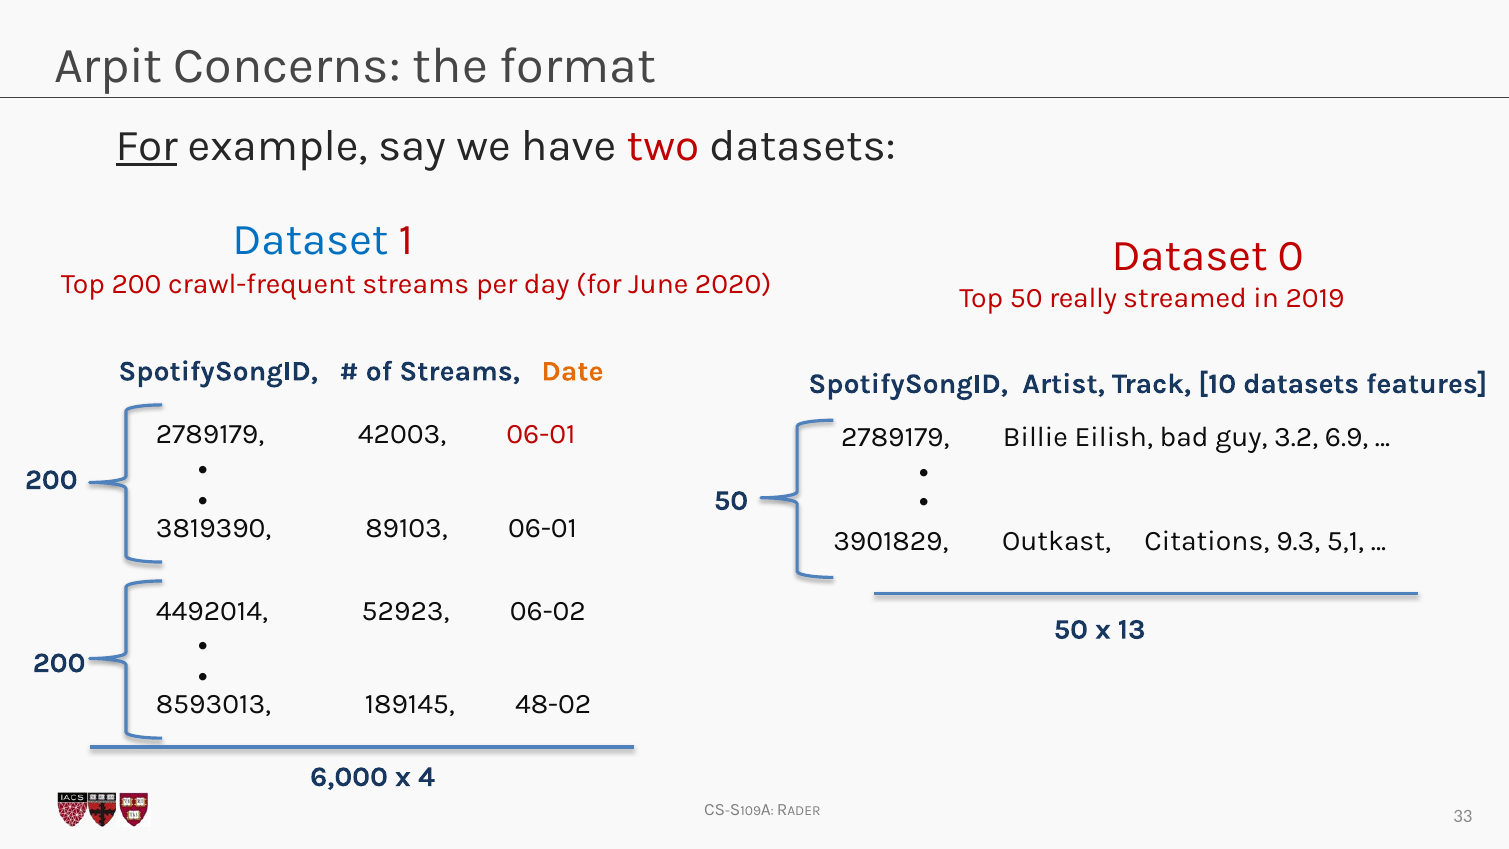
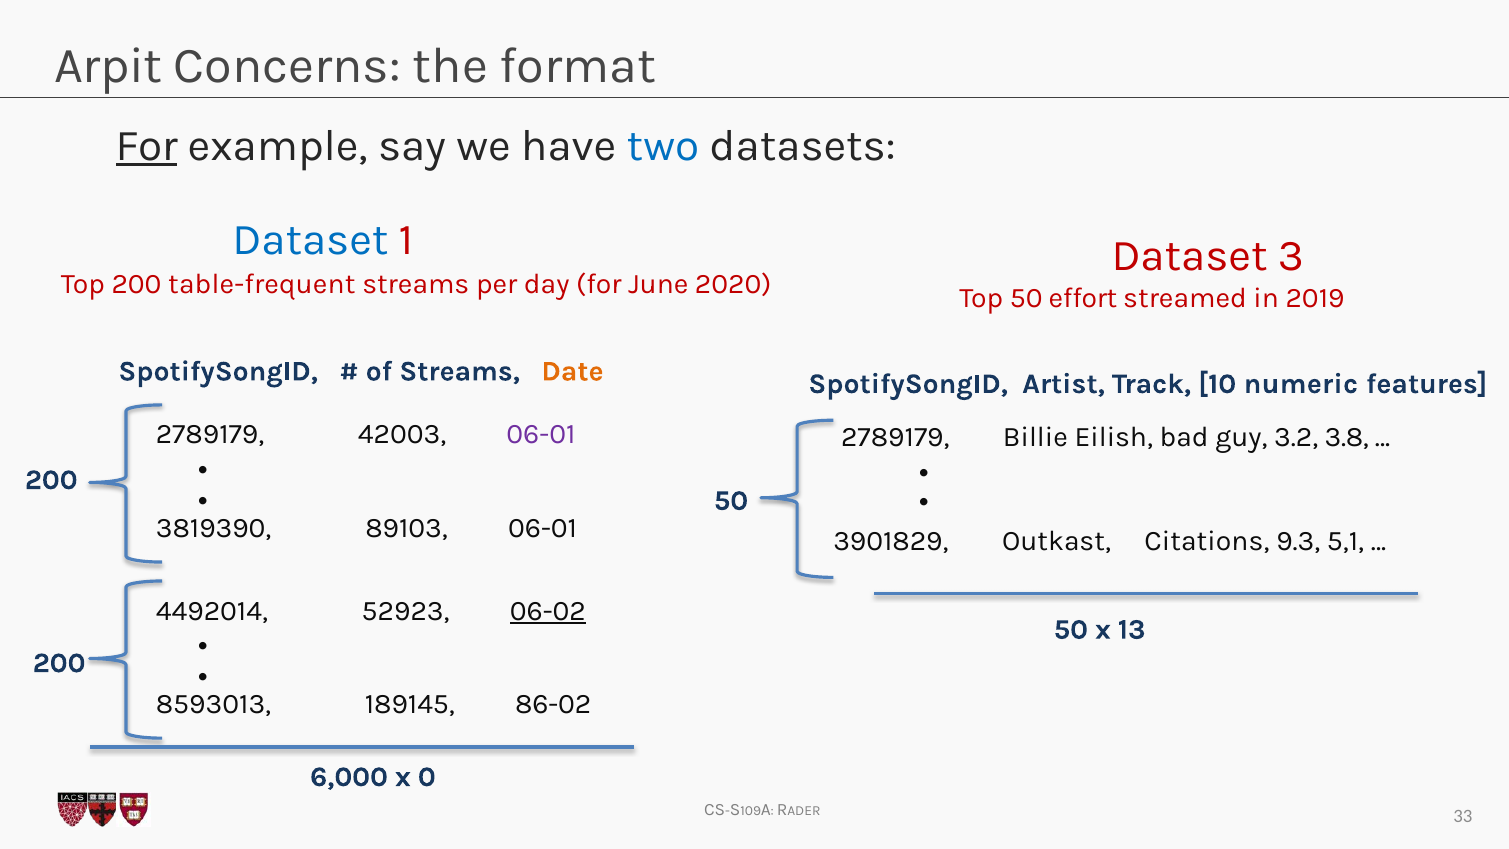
two colour: red -> blue
0: 0 -> 3
crawl-frequent: crawl-frequent -> table-frequent
really: really -> effort
10 datasets: datasets -> numeric
06-01 at (541, 435) colour: red -> purple
6.9: 6.9 -> 3.8
06-02 underline: none -> present
48-02: 48-02 -> 86-02
4: 4 -> 0
